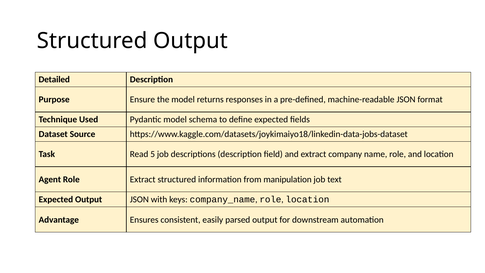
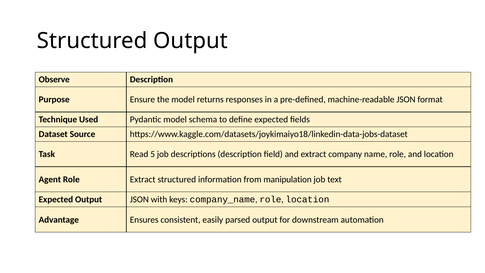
Detailed: Detailed -> Observe
